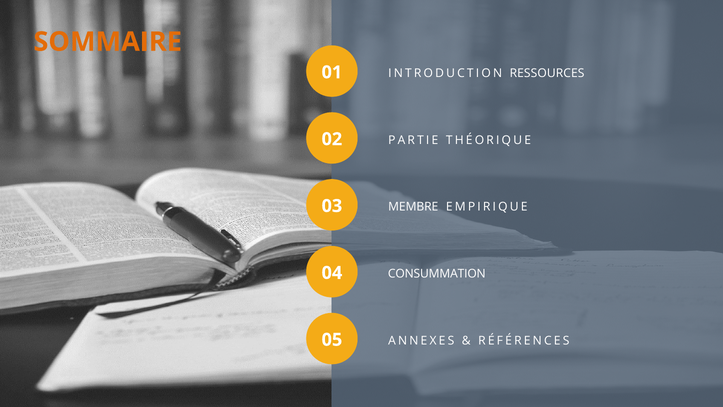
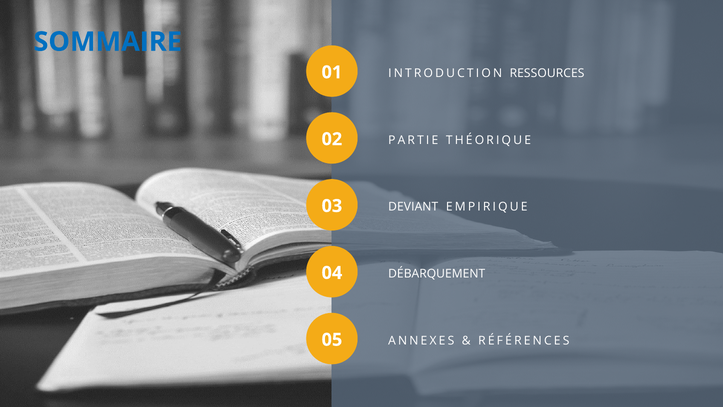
SOMMAIRE colour: orange -> blue
MEMBRE: MEMBRE -> DEVIANT
CONSUMMATION: CONSUMMATION -> DÉBARQUEMENT
